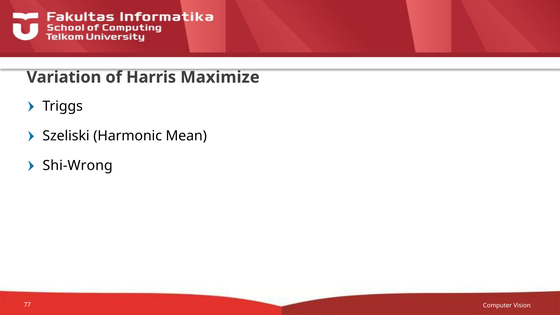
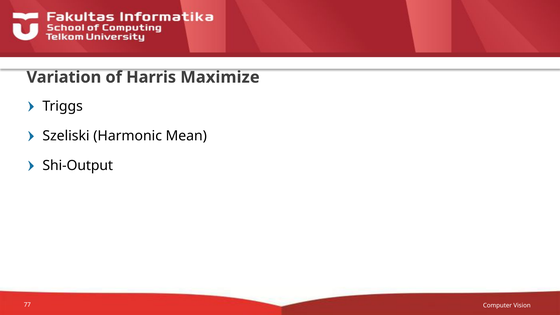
Shi-Wrong: Shi-Wrong -> Shi-Output
